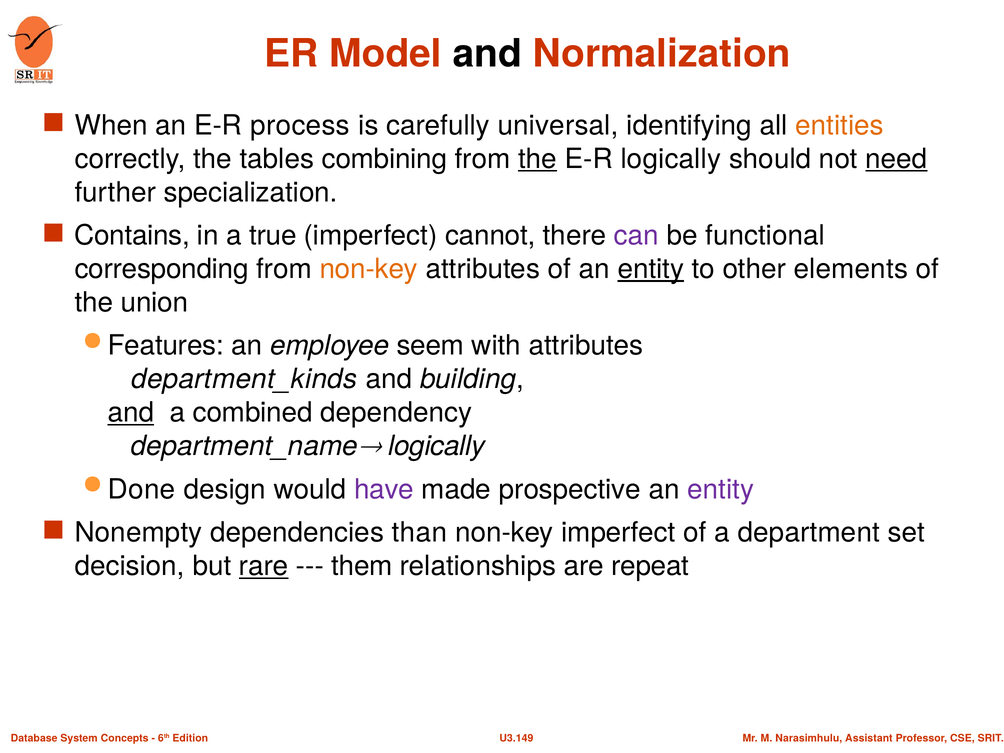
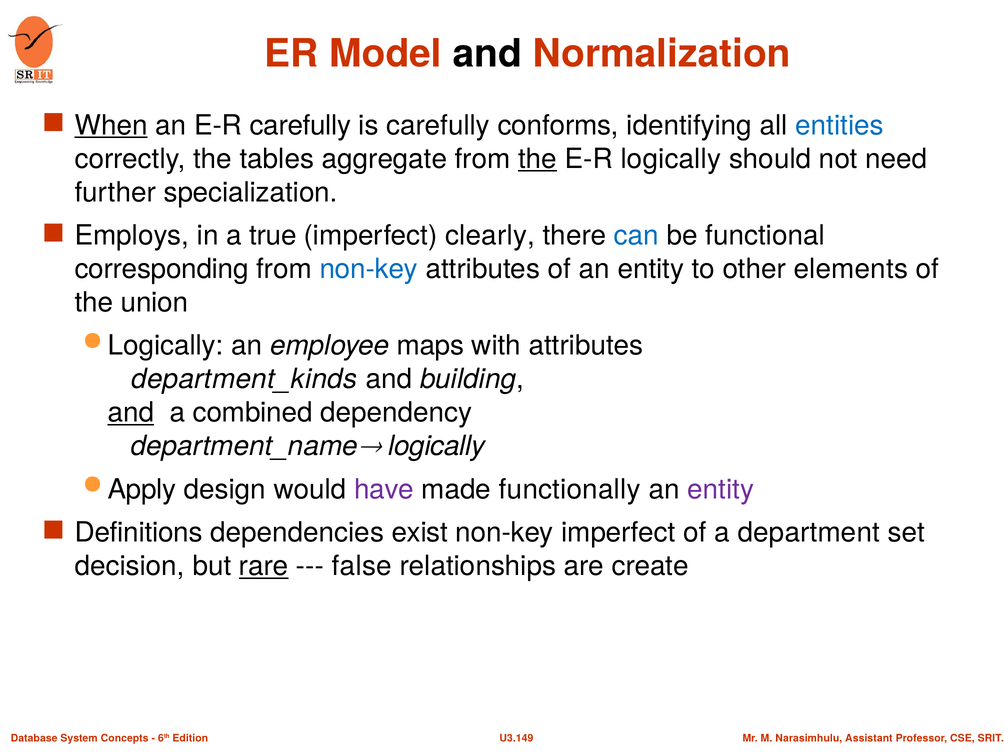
When underline: none -> present
E-R process: process -> carefully
universal: universal -> conforms
entities colour: orange -> blue
combining: combining -> aggregate
need underline: present -> none
Contains: Contains -> Employs
cannot: cannot -> clearly
can colour: purple -> blue
non-key at (369, 269) colour: orange -> blue
entity at (651, 269) underline: present -> none
Features at (166, 346): Features -> Logically
seem: seem -> maps
Done: Done -> Apply
prospective: prospective -> functionally
Nonempty: Nonempty -> Definitions
than: than -> exist
them: them -> false
repeat: repeat -> create
